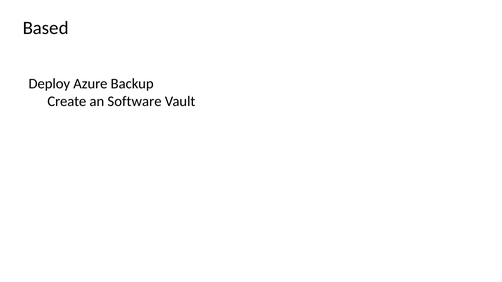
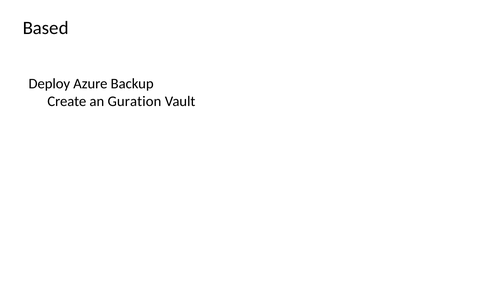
Software: Software -> Guration
